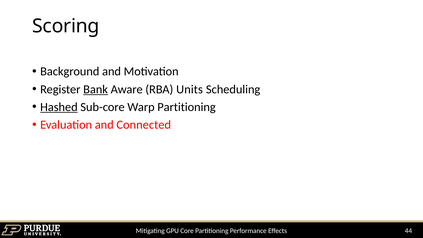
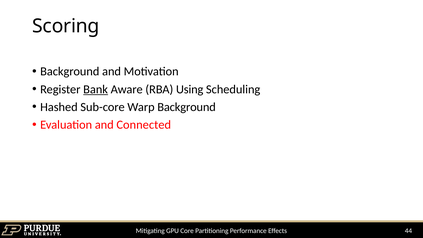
Units: Units -> Using
Hashed underline: present -> none
Warp Partitioning: Partitioning -> Background
